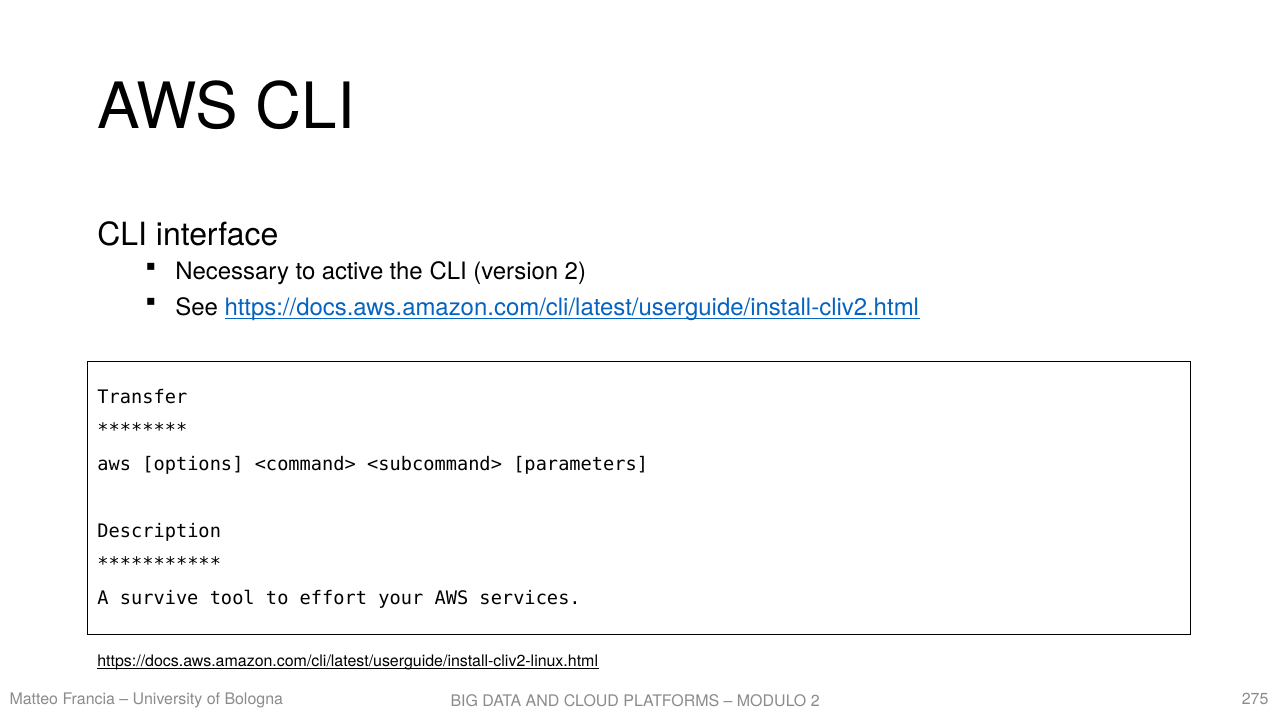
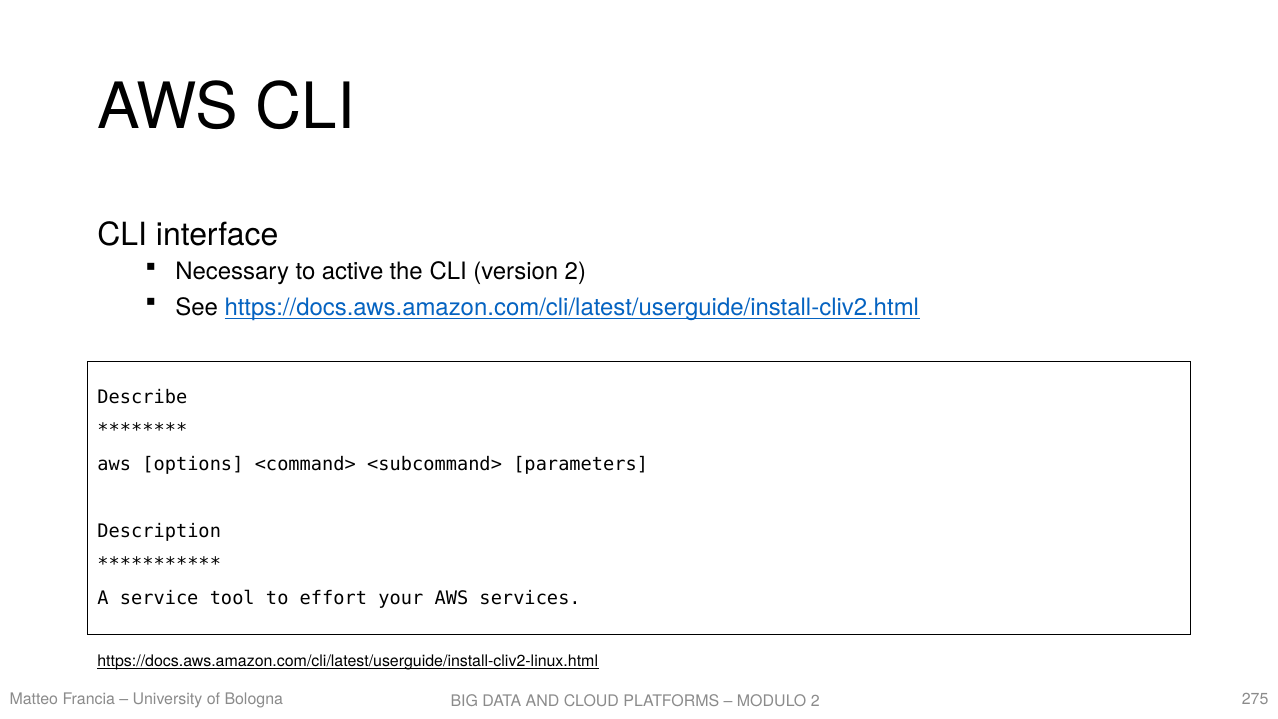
Transfer: Transfer -> Describe
survive: survive -> service
